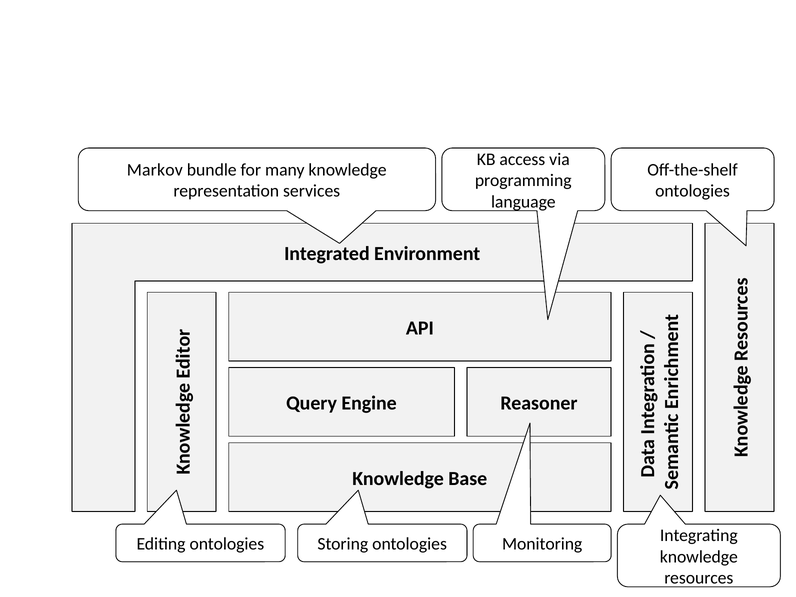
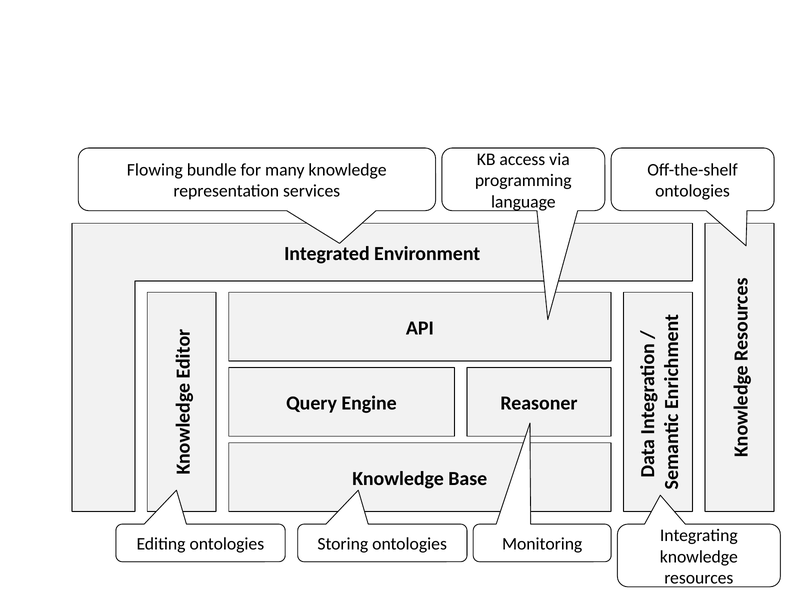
Markov: Markov -> Flowing
